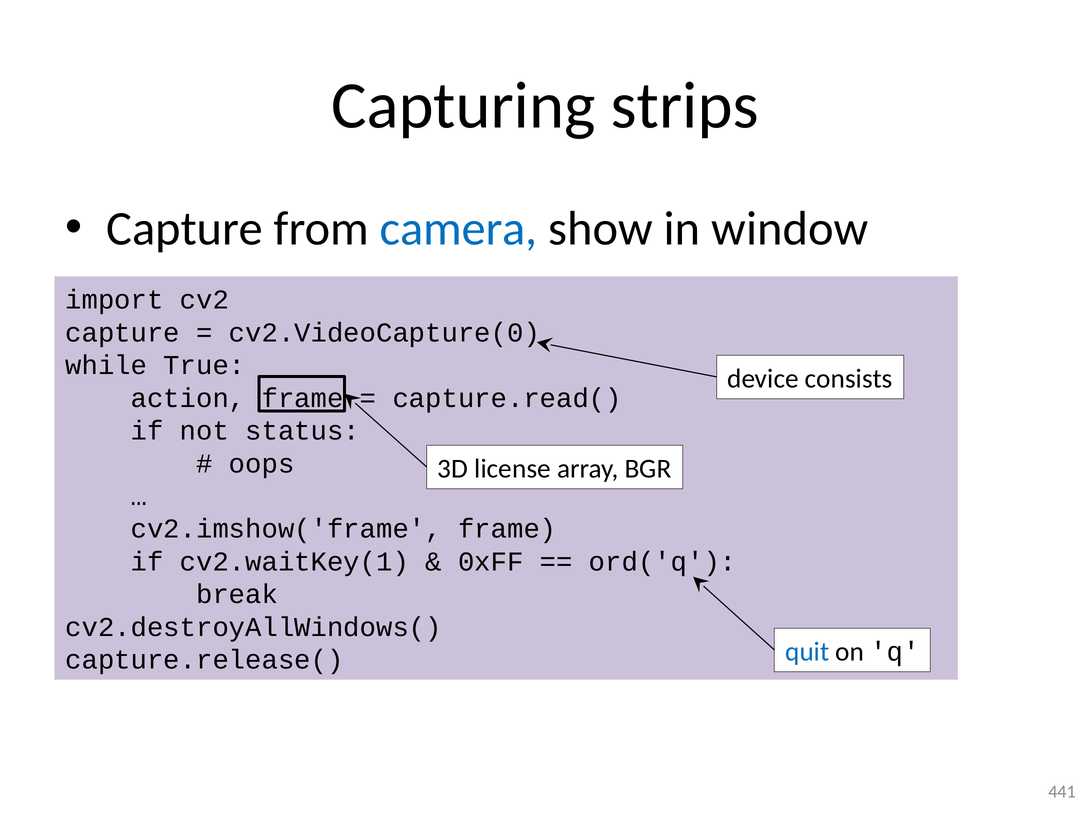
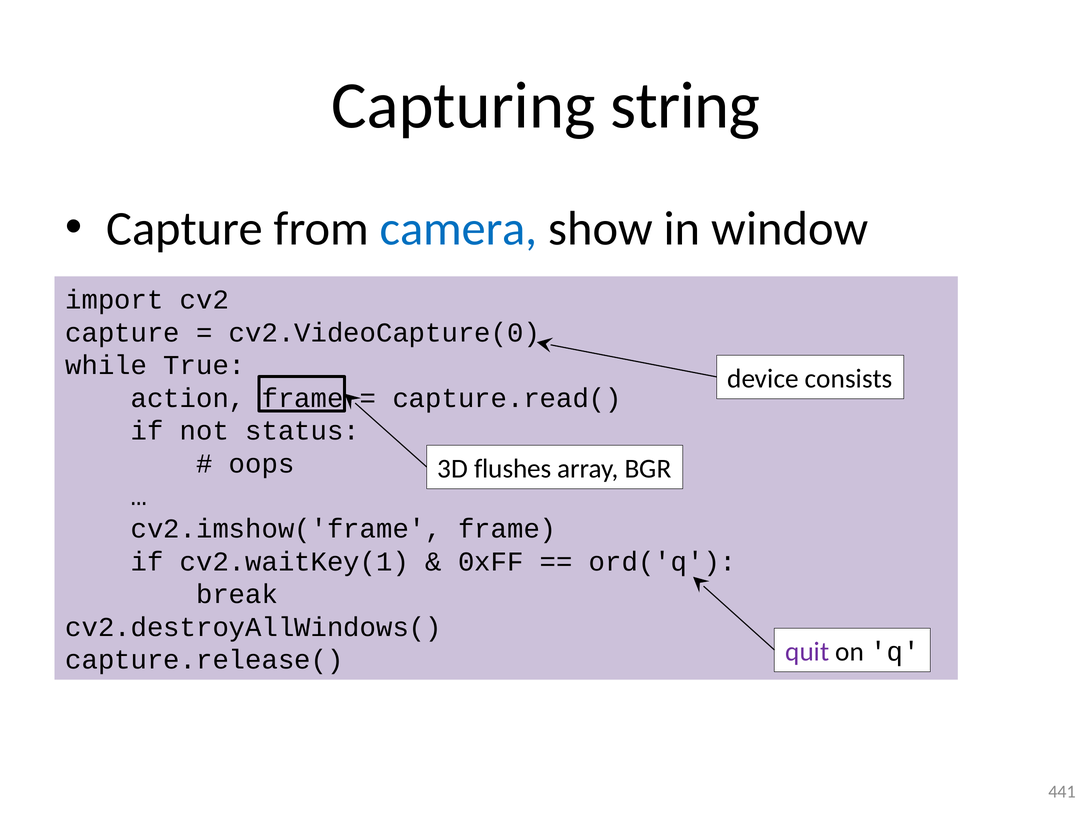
strips: strips -> string
license: license -> flushes
quit colour: blue -> purple
